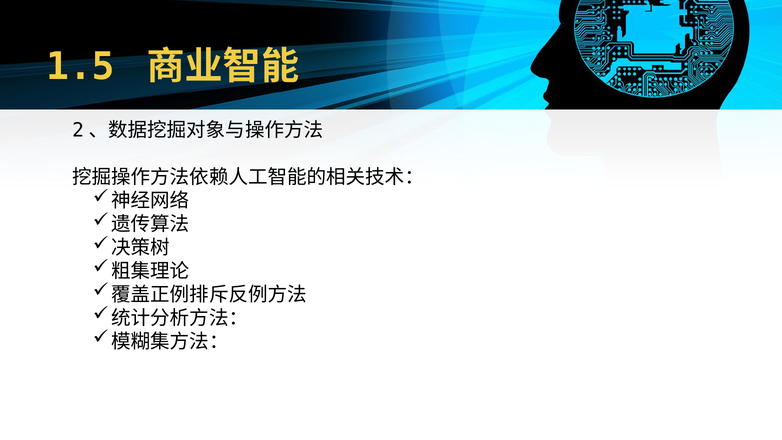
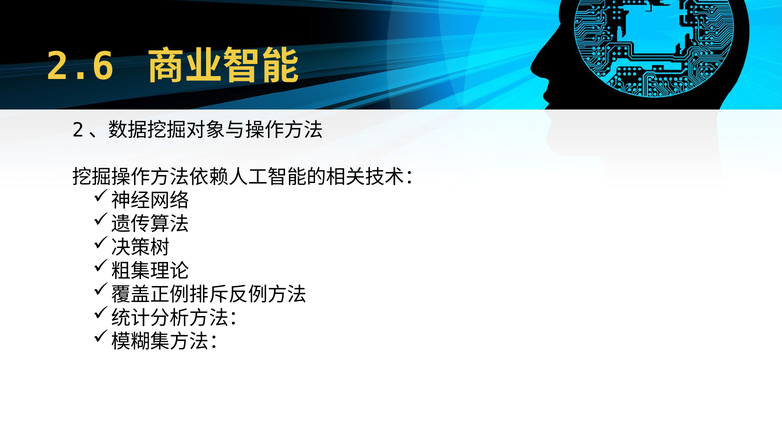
1.5: 1.5 -> 2.6
